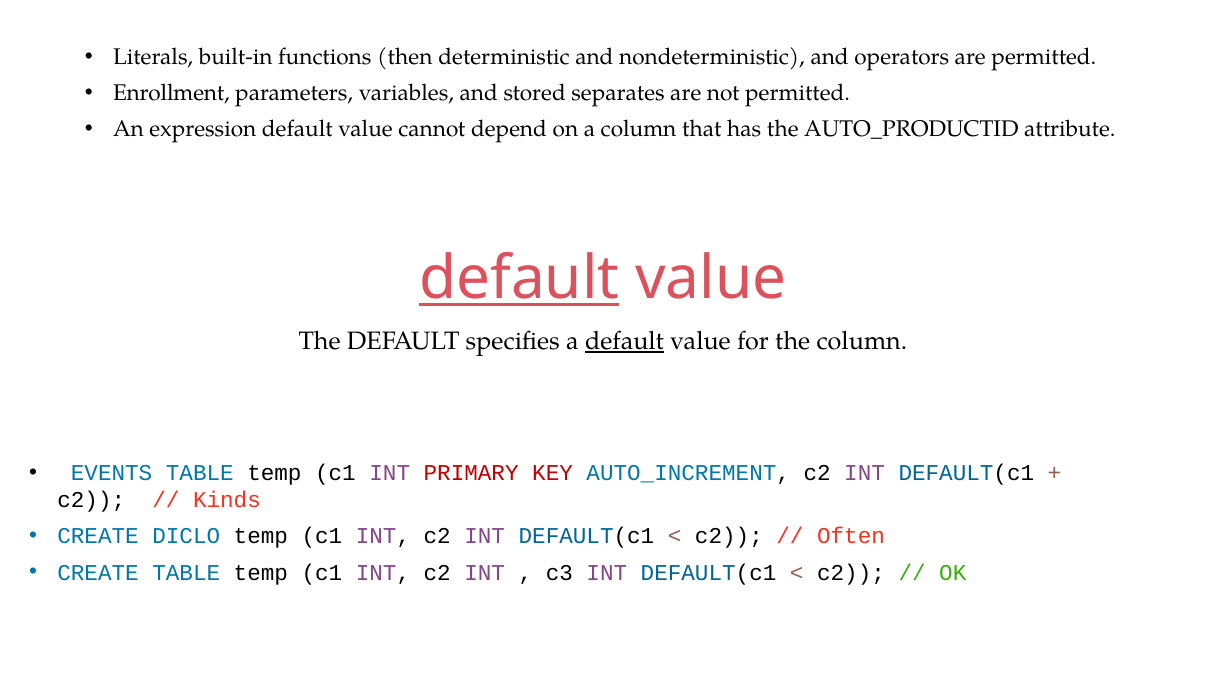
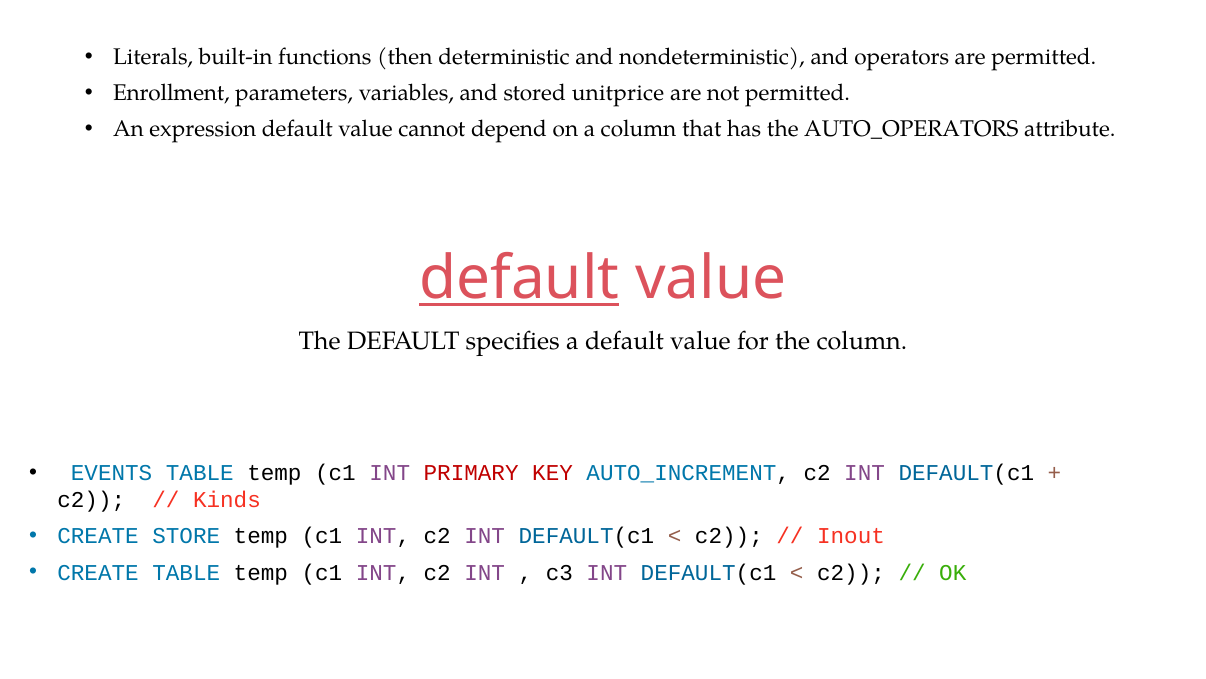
separates: separates -> unitprice
AUTO_PRODUCTID: AUTO_PRODUCTID -> AUTO_OPERATORS
default at (625, 341) underline: present -> none
DICLO: DICLO -> STORE
Often: Often -> Inout
